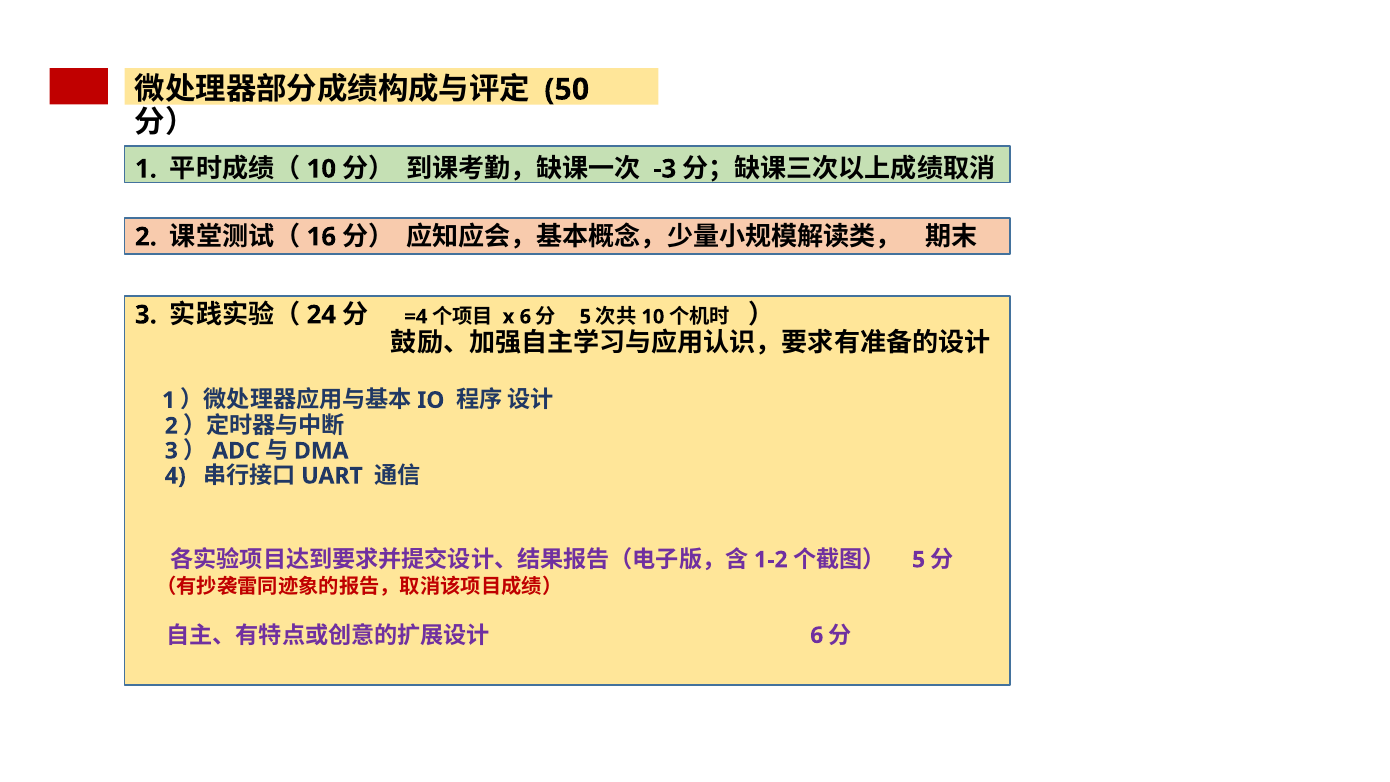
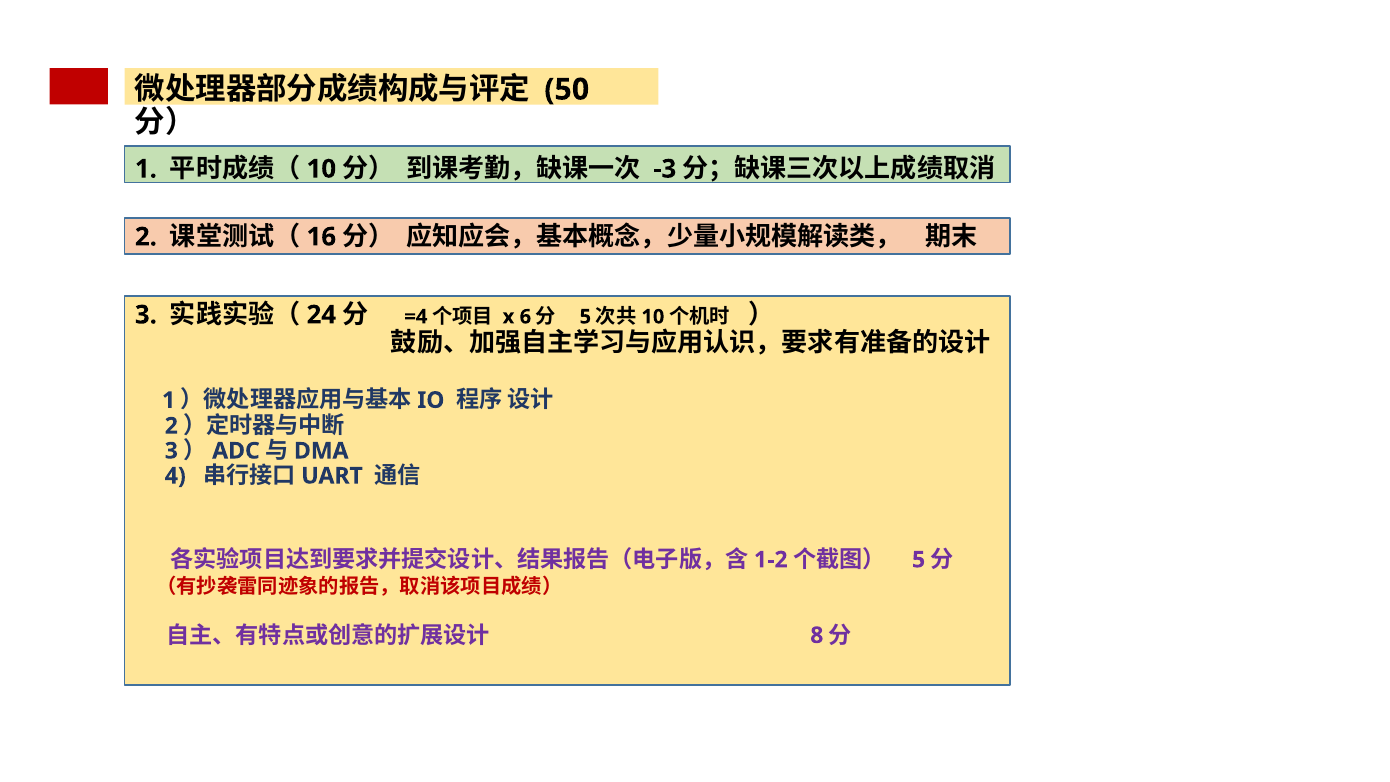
6 at (817, 635): 6 -> 8
